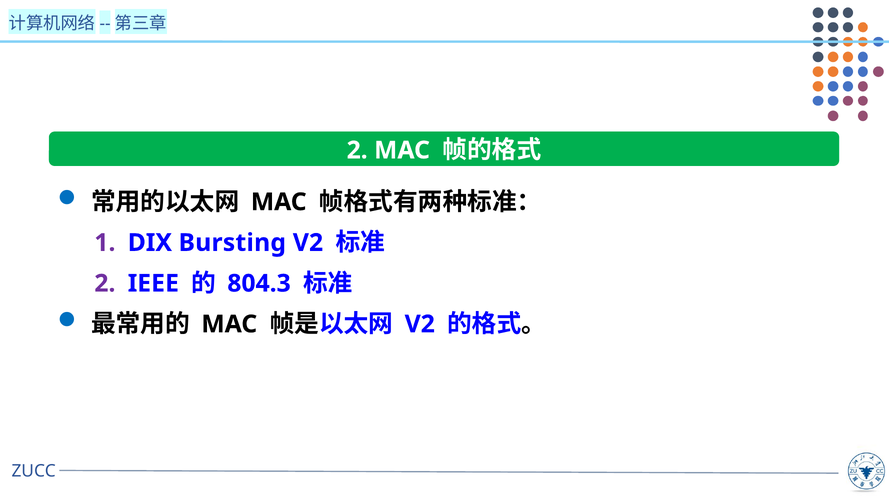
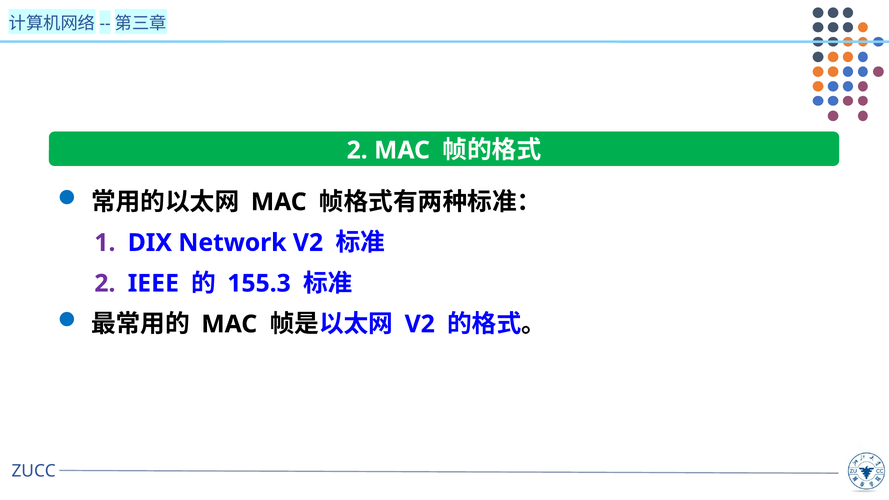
Bursting: Bursting -> Network
804.3: 804.3 -> 155.3
